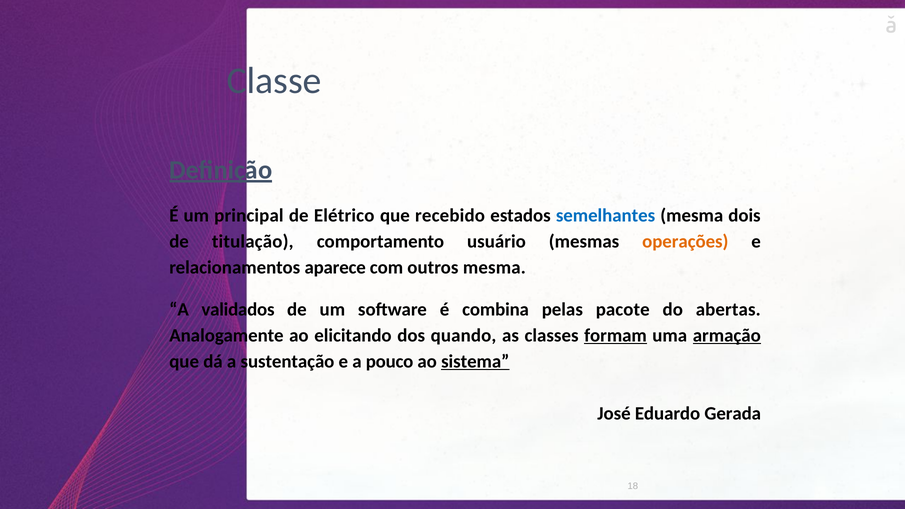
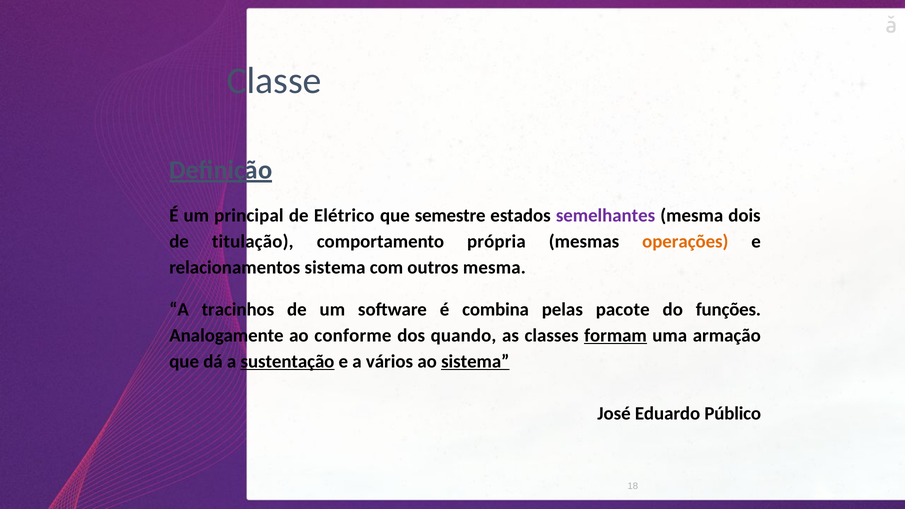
recebido: recebido -> semestre
semelhantes colour: blue -> purple
usuário: usuário -> própria
relacionamentos aparece: aparece -> sistema
validados: validados -> tracinhos
abertas: abertas -> funções
elicitando: elicitando -> conforme
armação underline: present -> none
sustentação underline: none -> present
pouco: pouco -> vários
Gerada: Gerada -> Público
